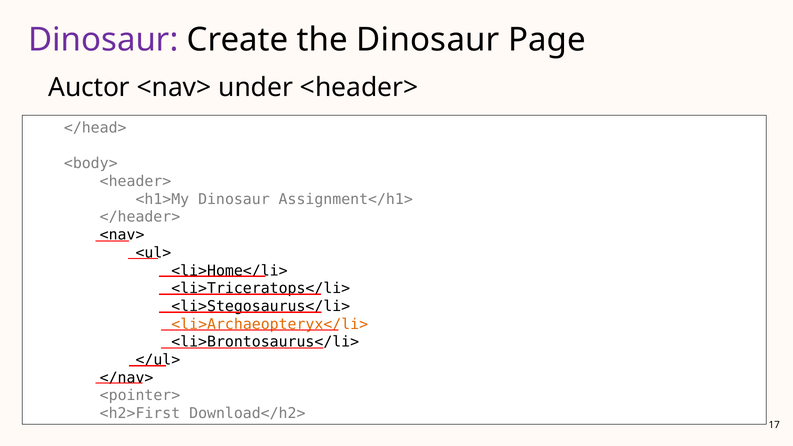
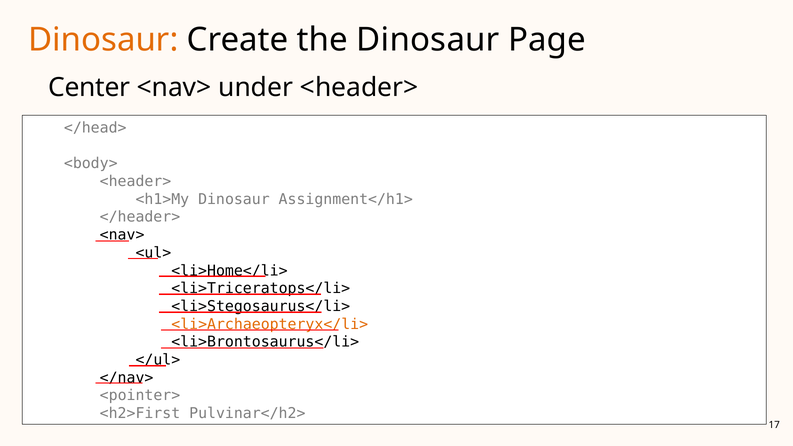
Dinosaur at (103, 40) colour: purple -> orange
Auctor: Auctor -> Center
Download</h2>: Download</h2> -> Pulvinar</h2>
